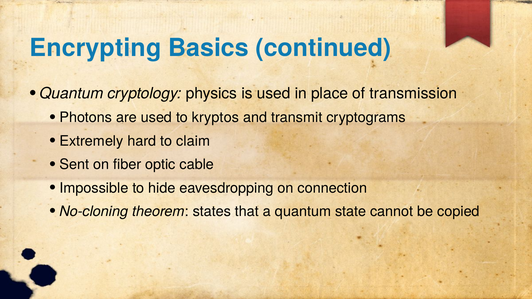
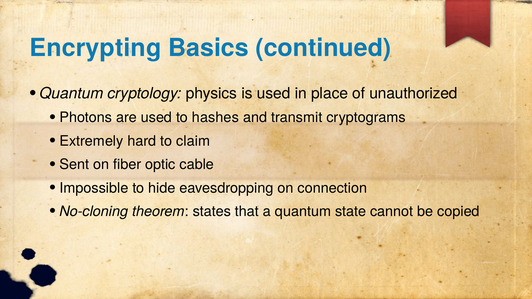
transmission: transmission -> unauthorized
kryptos: kryptos -> hashes
